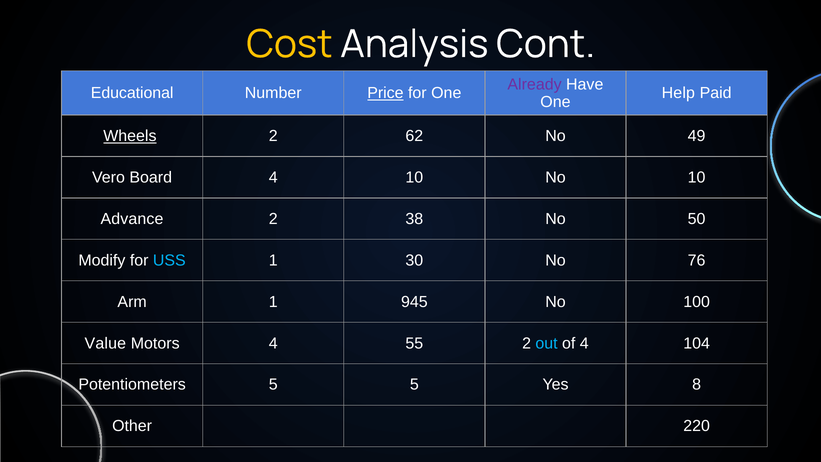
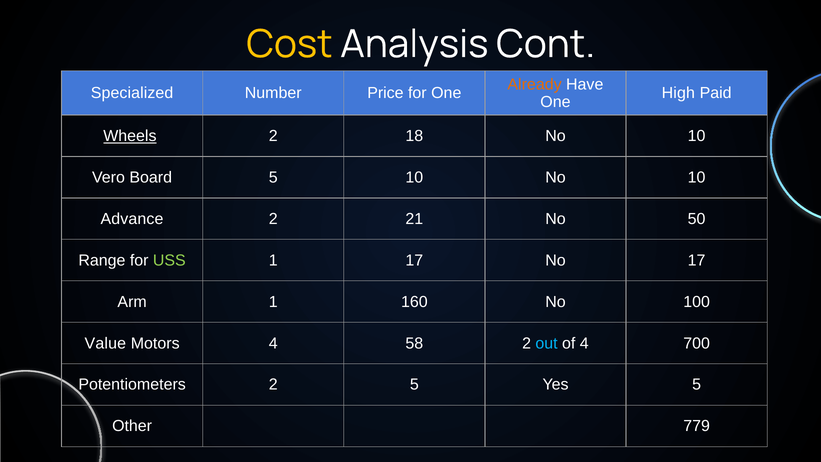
Already colour: purple -> orange
Educational: Educational -> Specialized
Price underline: present -> none
Help: Help -> High
62: 62 -> 18
49 at (697, 136): 49 -> 10
Board 4: 4 -> 5
38: 38 -> 21
Modify: Modify -> Range
USS colour: light blue -> light green
1 30: 30 -> 17
No 76: 76 -> 17
945: 945 -> 160
55: 55 -> 58
104: 104 -> 700
Potentiometers 5: 5 -> 2
Yes 8: 8 -> 5
220: 220 -> 779
